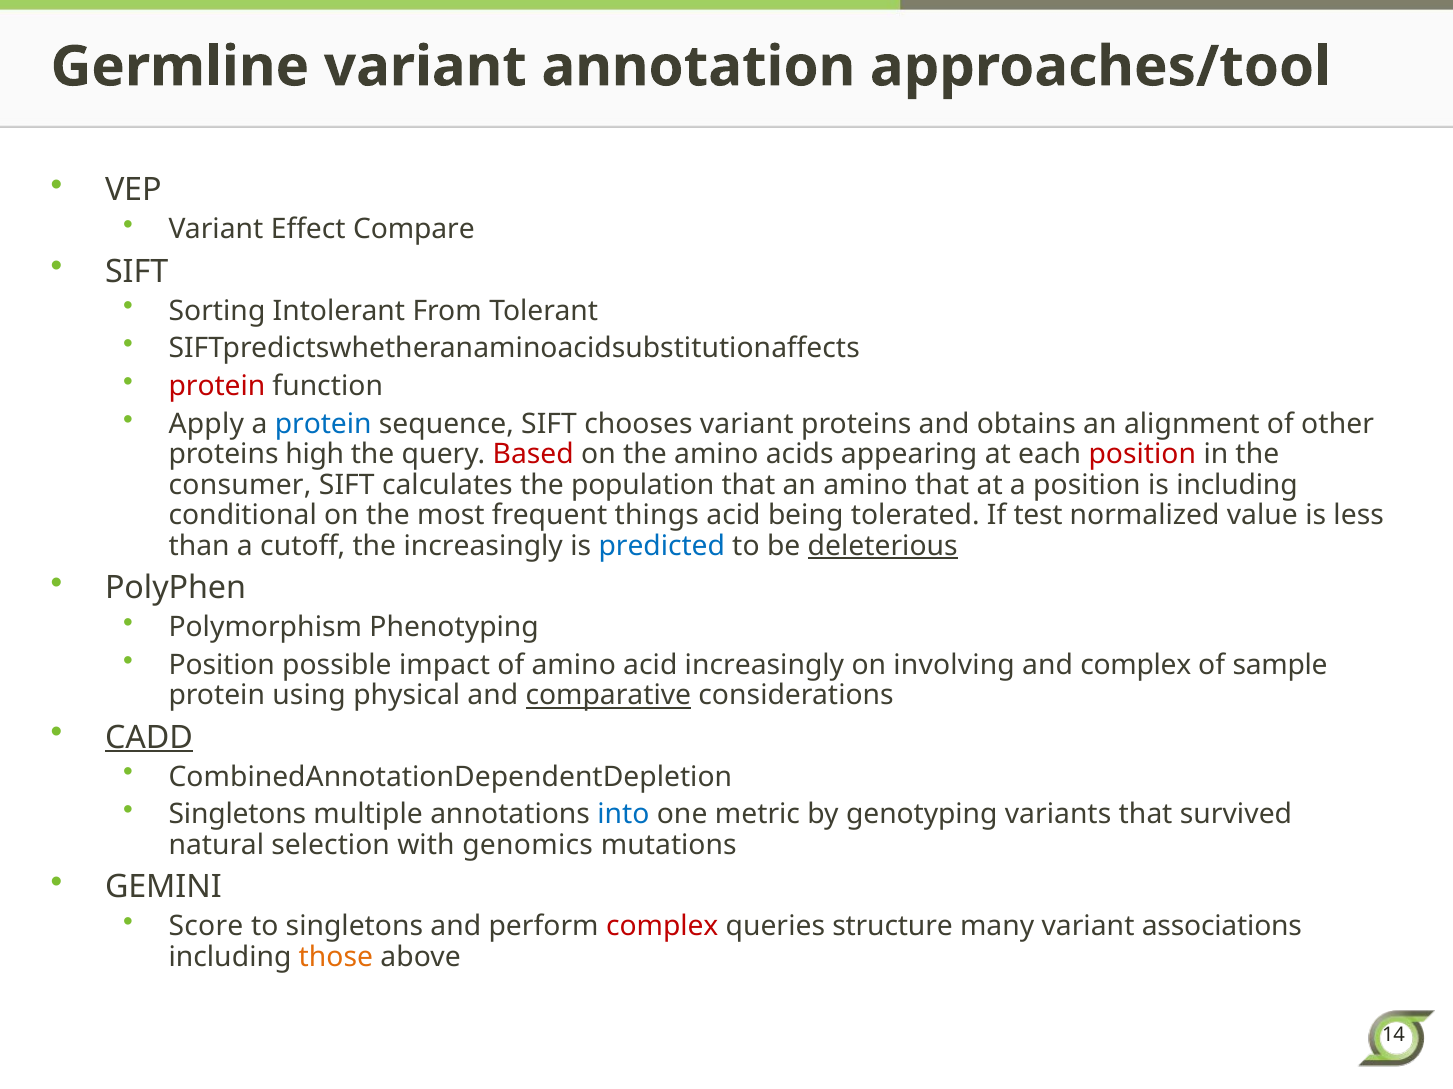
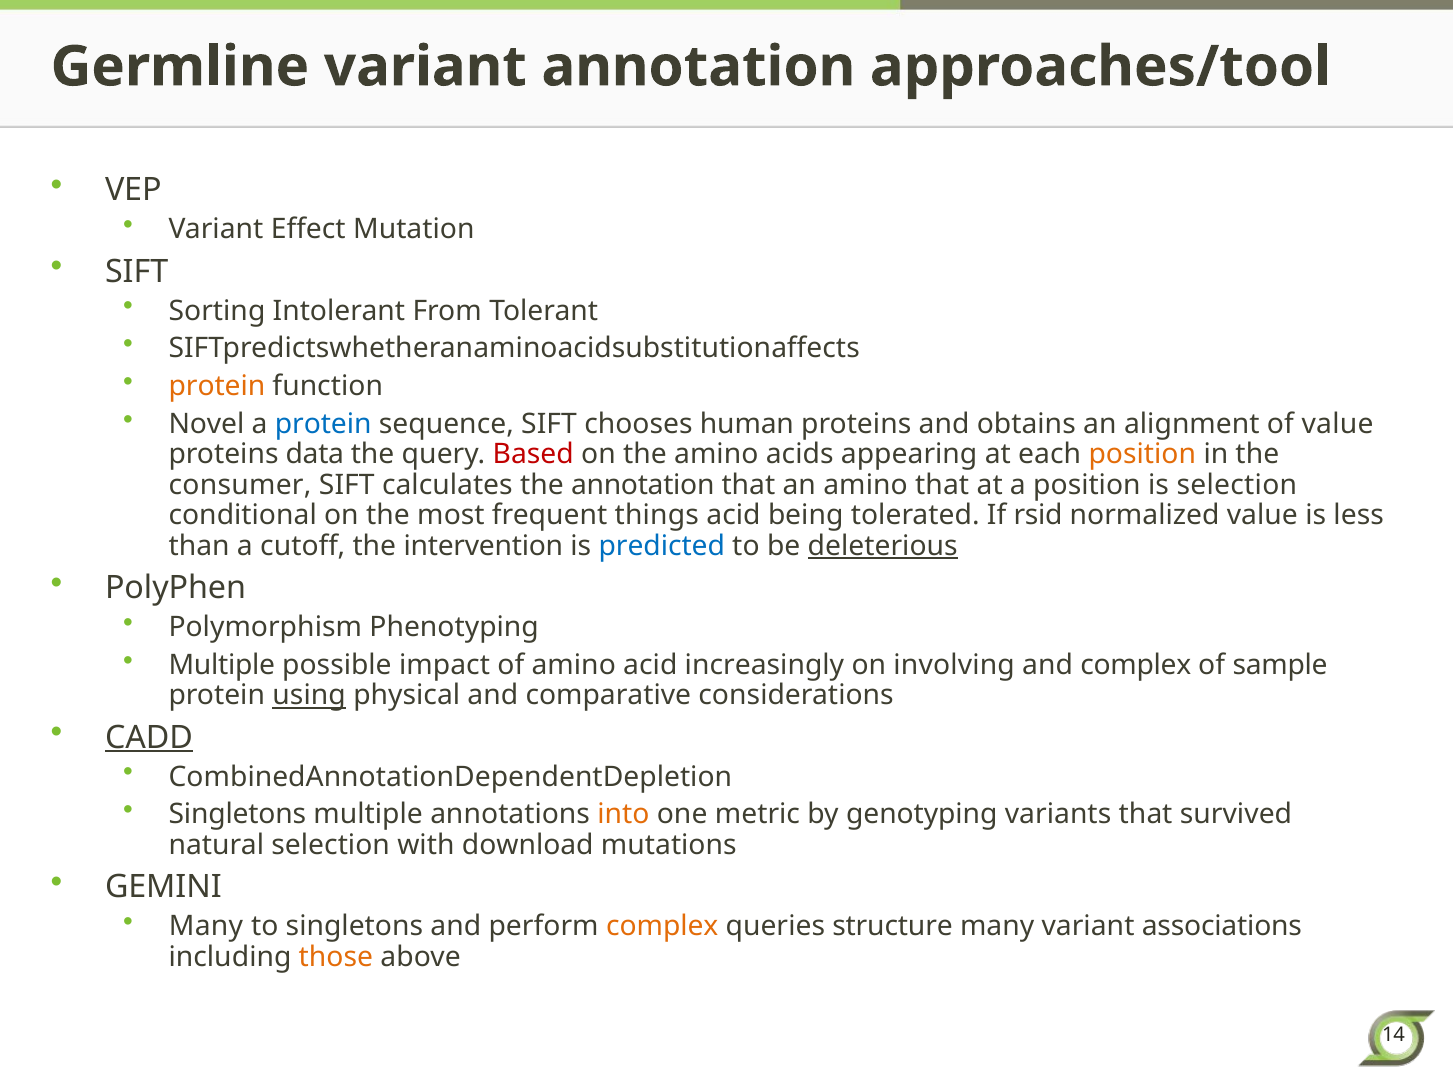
Compare: Compare -> Mutation
protein at (217, 386) colour: red -> orange
Apply: Apply -> Novel
chooses variant: variant -> human
of other: other -> value
high: high -> data
position at (1142, 455) colour: red -> orange
the population: population -> annotation
is including: including -> selection
test: test -> rsid
the increasingly: increasingly -> intervention
Position at (222, 665): Position -> Multiple
using underline: none -> present
comparative underline: present -> none
into colour: blue -> orange
genomics: genomics -> download
Score at (206, 927): Score -> Many
complex at (662, 927) colour: red -> orange
